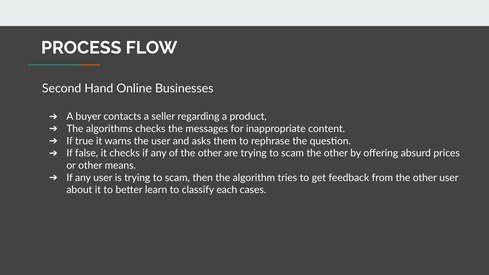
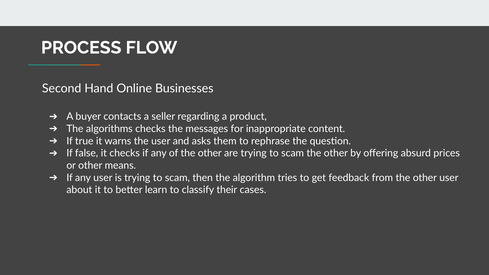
each: each -> their
